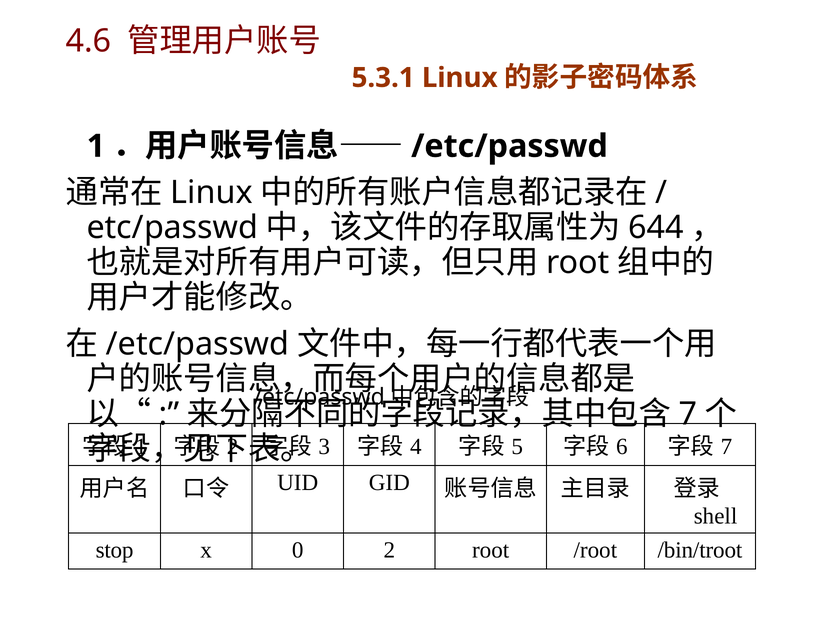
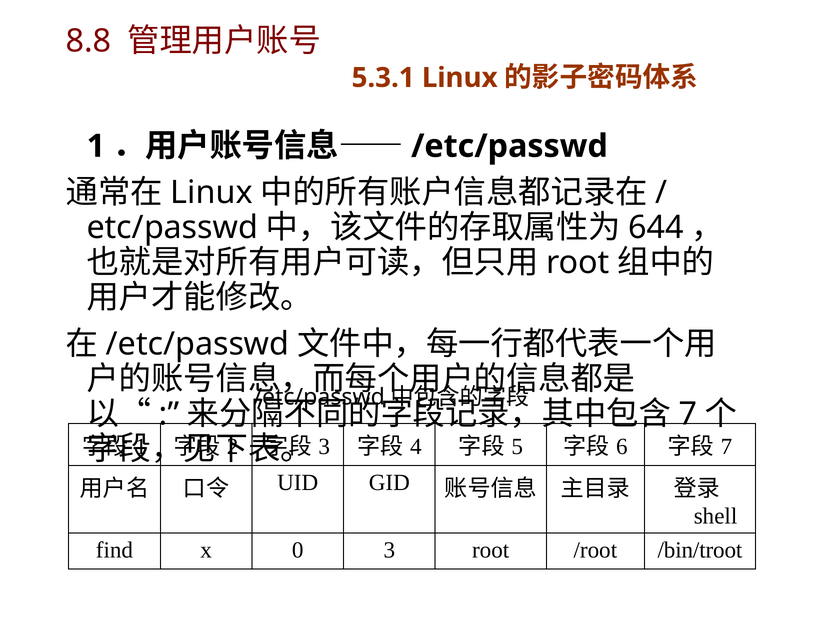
4.6: 4.6 -> 8.8
stop: stop -> find
0 2: 2 -> 3
